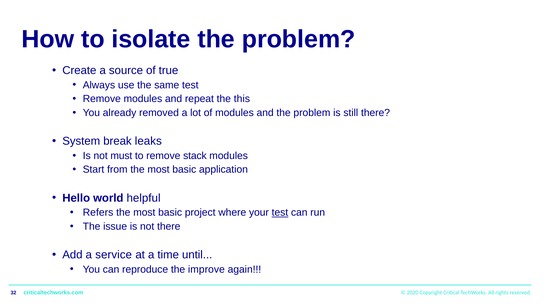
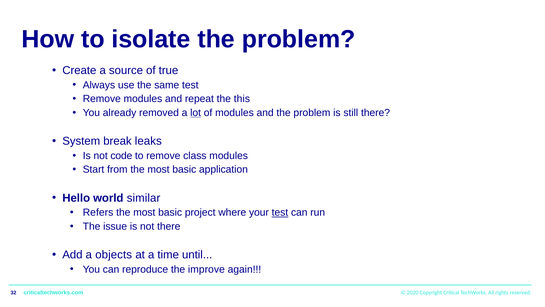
lot underline: none -> present
must: must -> code
stack: stack -> class
helpful: helpful -> similar
service: service -> objects
